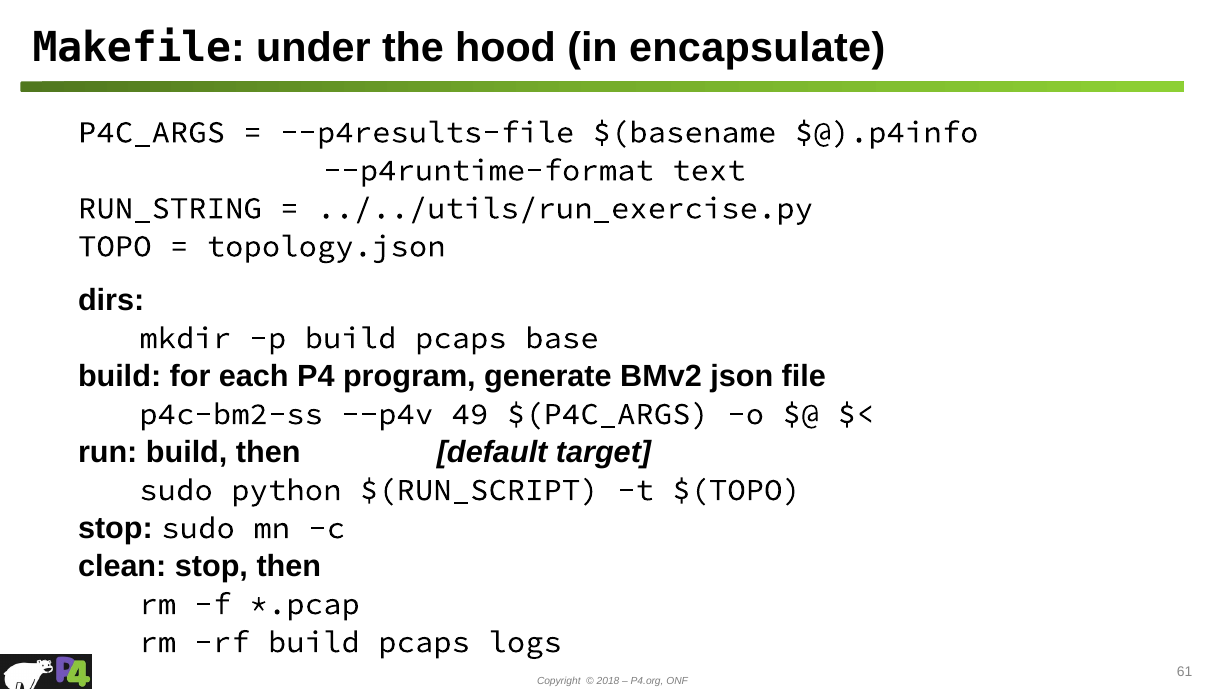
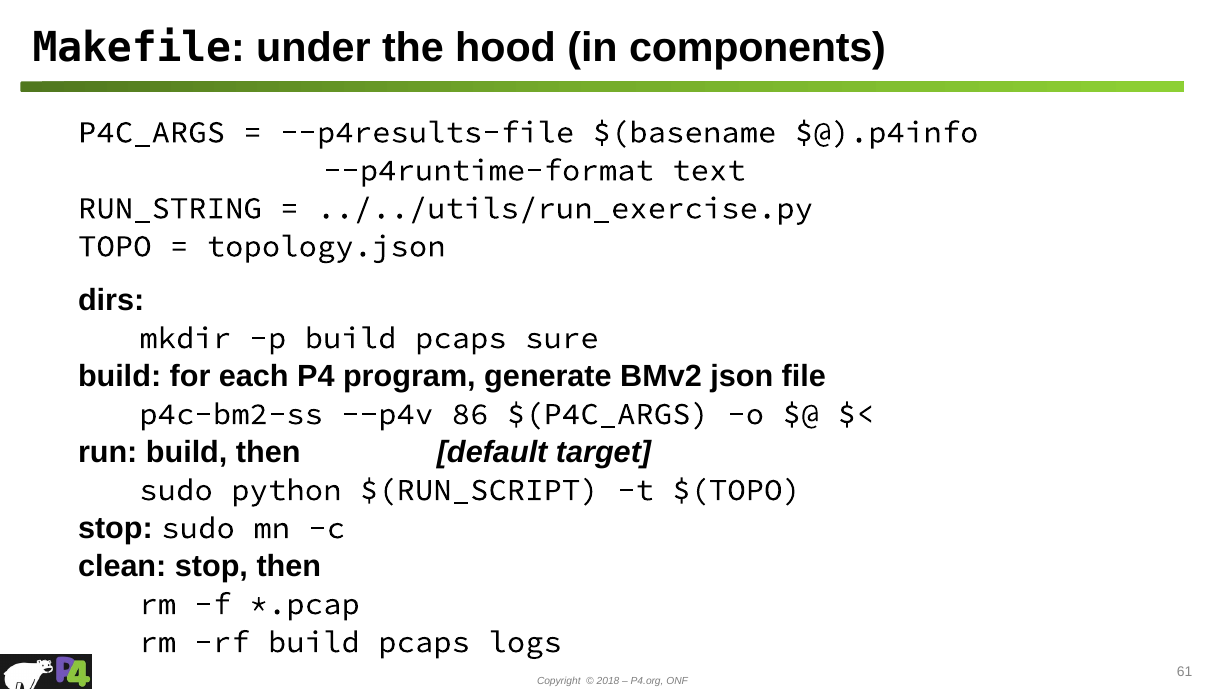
encapsulate: encapsulate -> components
base: base -> sure
49: 49 -> 86
